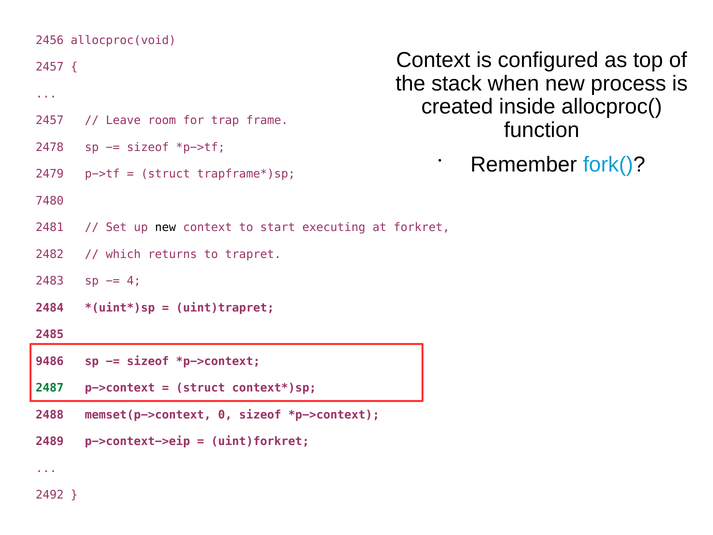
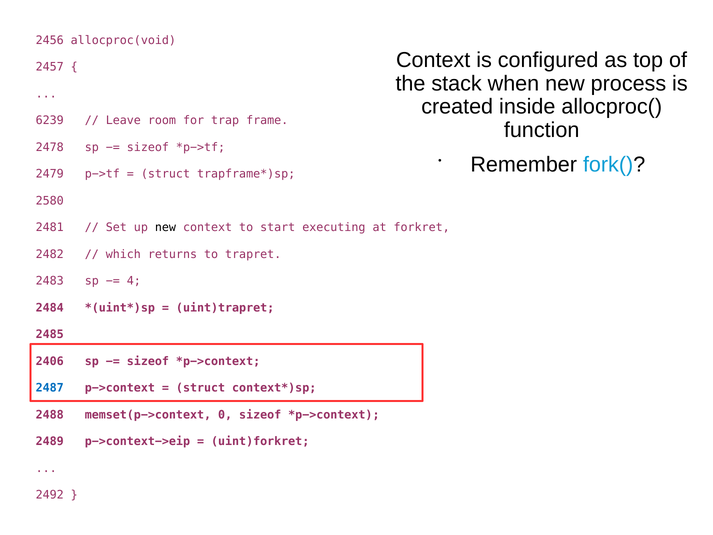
2457 at (50, 120): 2457 -> 6239
7480: 7480 -> 2580
9486: 9486 -> 2406
2487 colour: green -> blue
